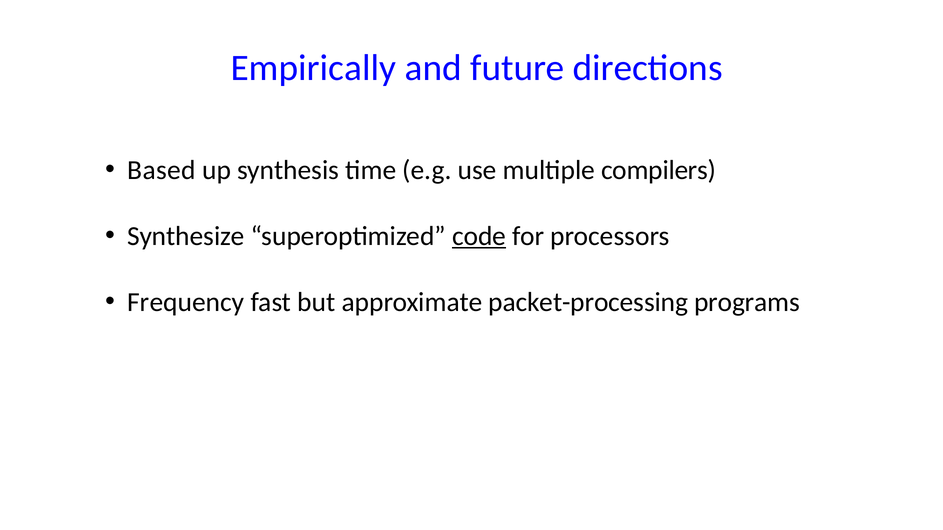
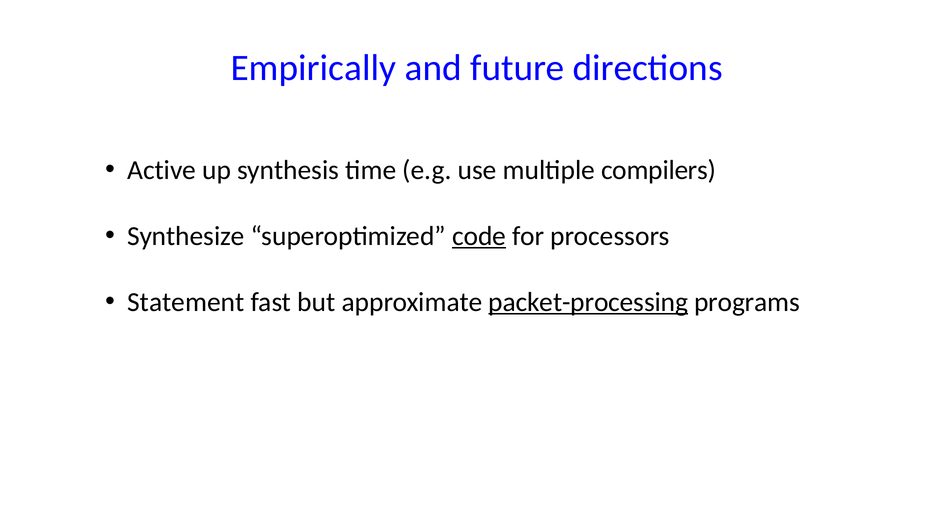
Based: Based -> Active
Frequency: Frequency -> Statement
packet-processing underline: none -> present
